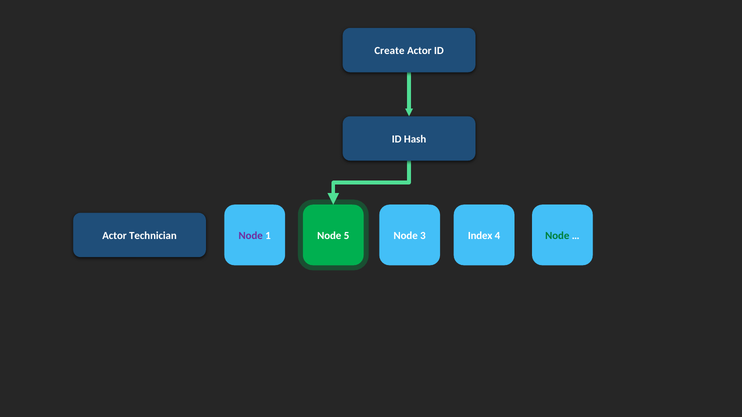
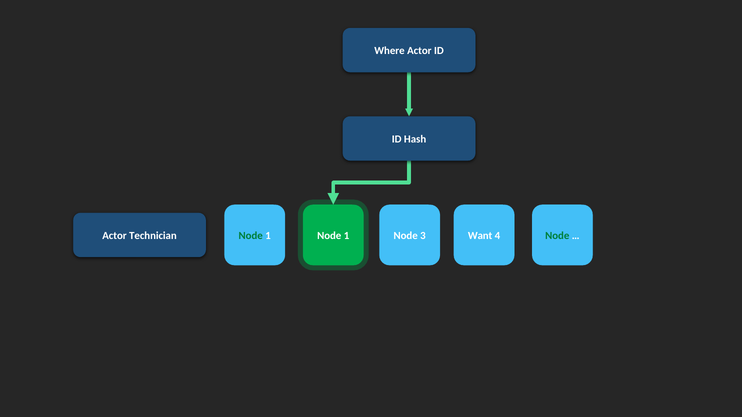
Create: Create -> Where
Node at (251, 236) colour: purple -> green
5 at (347, 236): 5 -> 1
Index: Index -> Want
